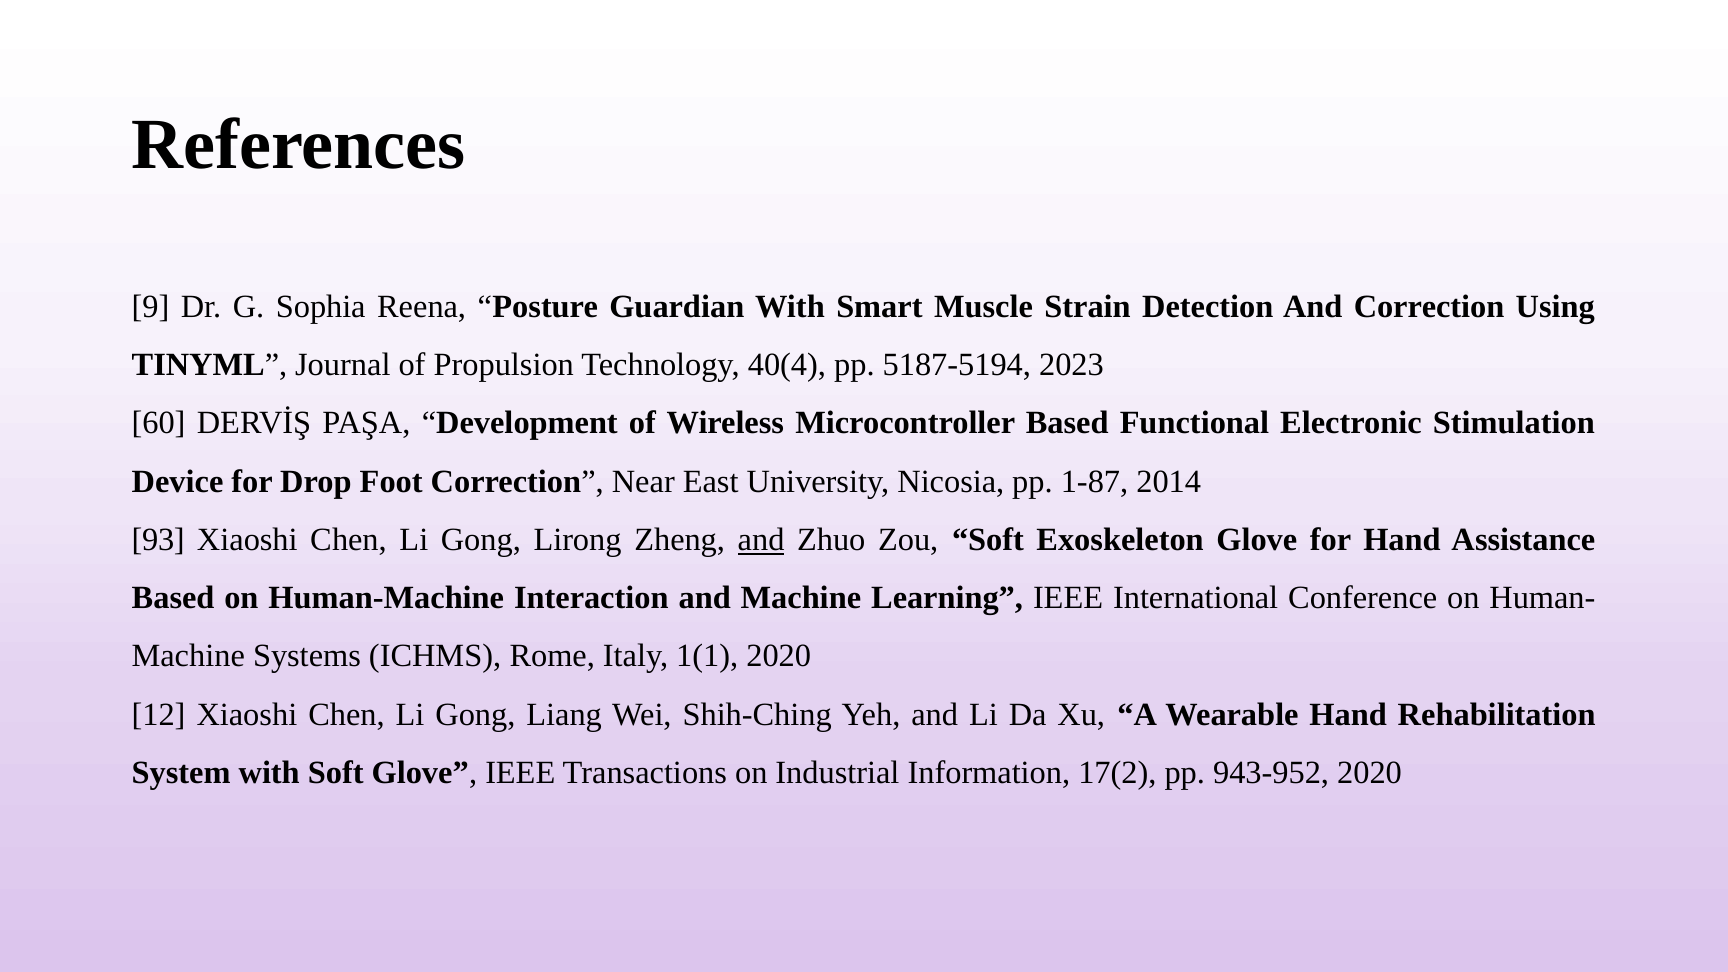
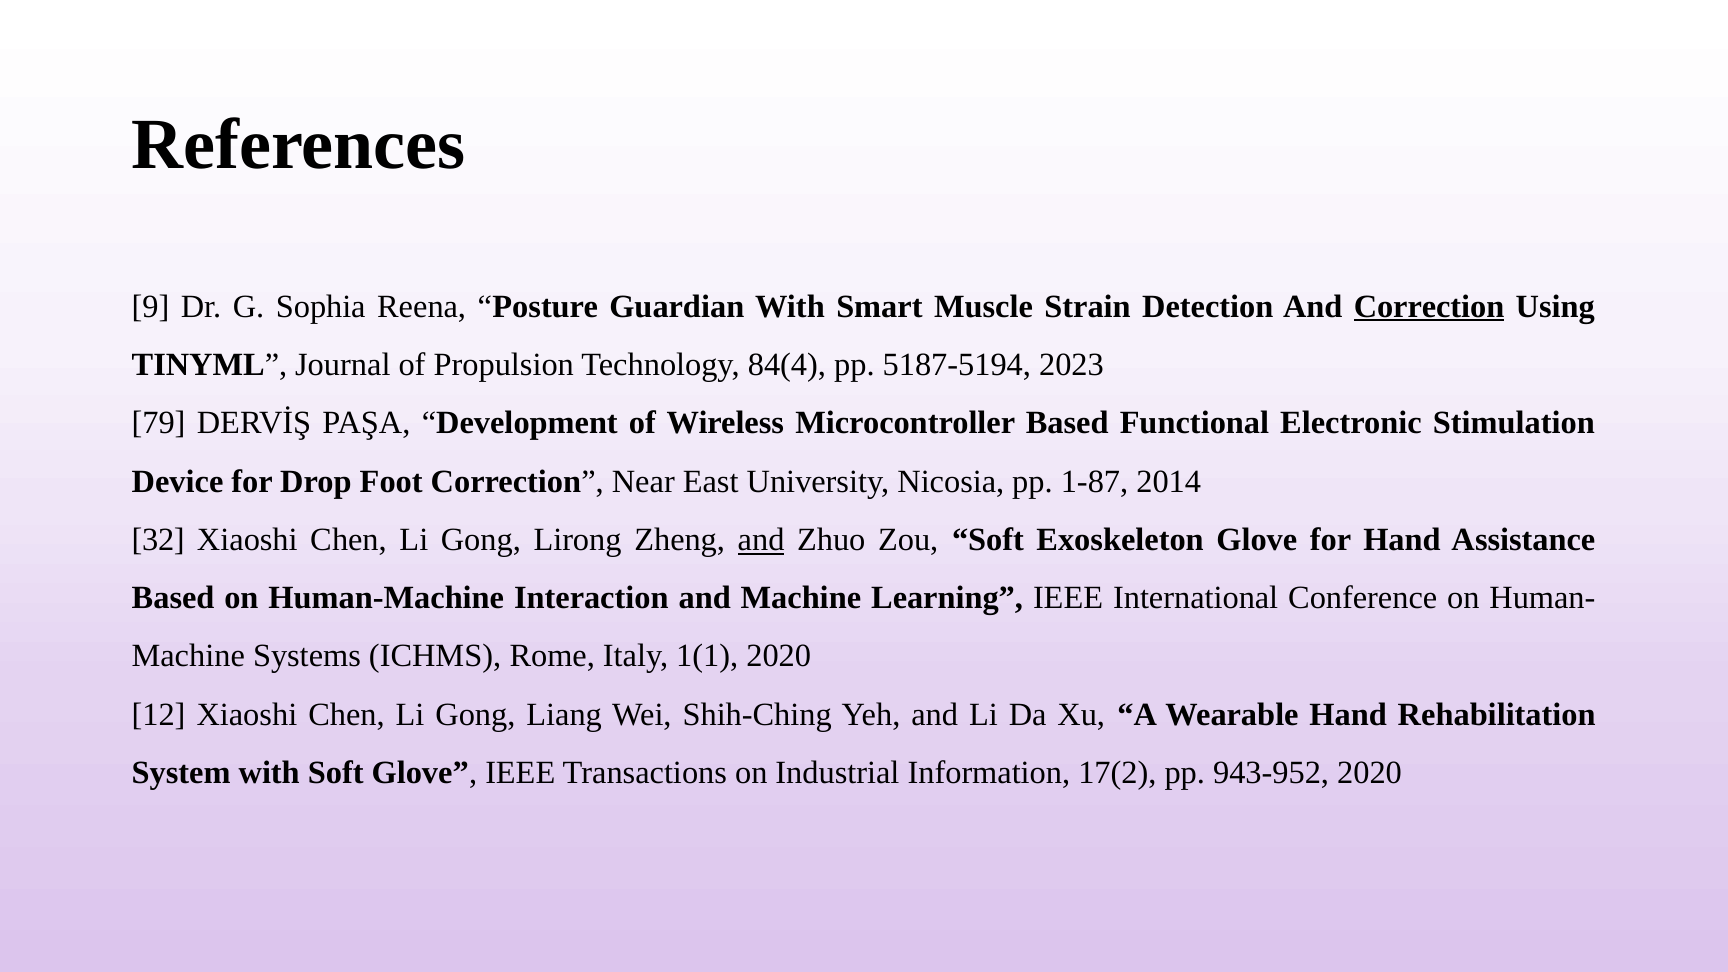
Correction at (1429, 306) underline: none -> present
40(4: 40(4 -> 84(4
60: 60 -> 79
93: 93 -> 32
